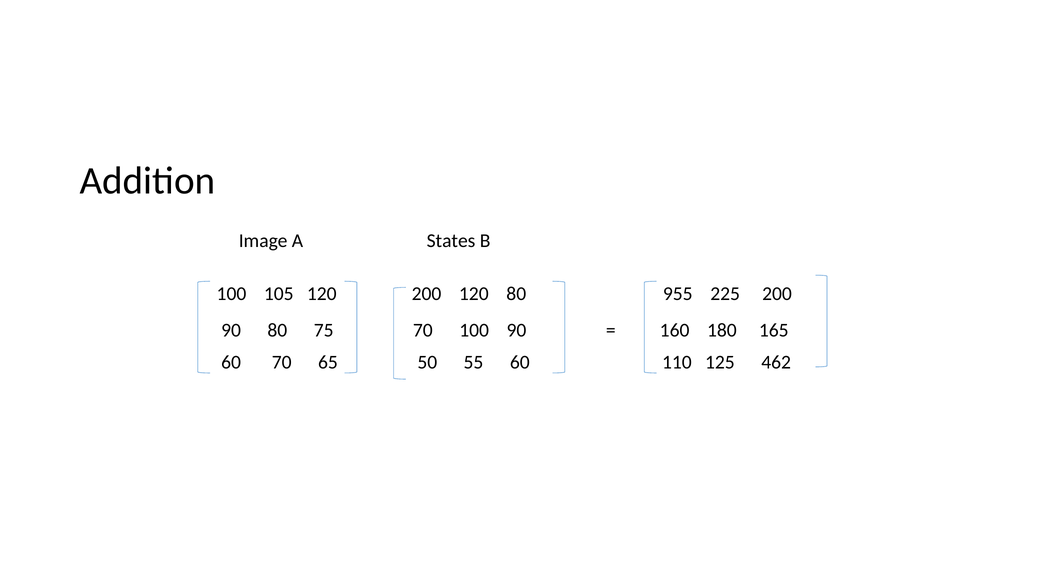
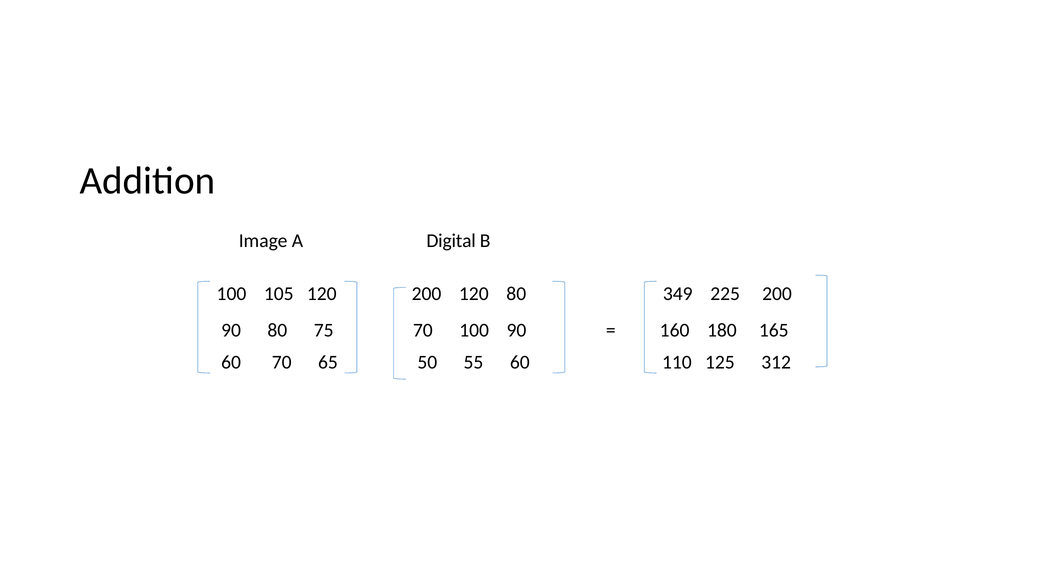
States: States -> Digital
955: 955 -> 349
462: 462 -> 312
